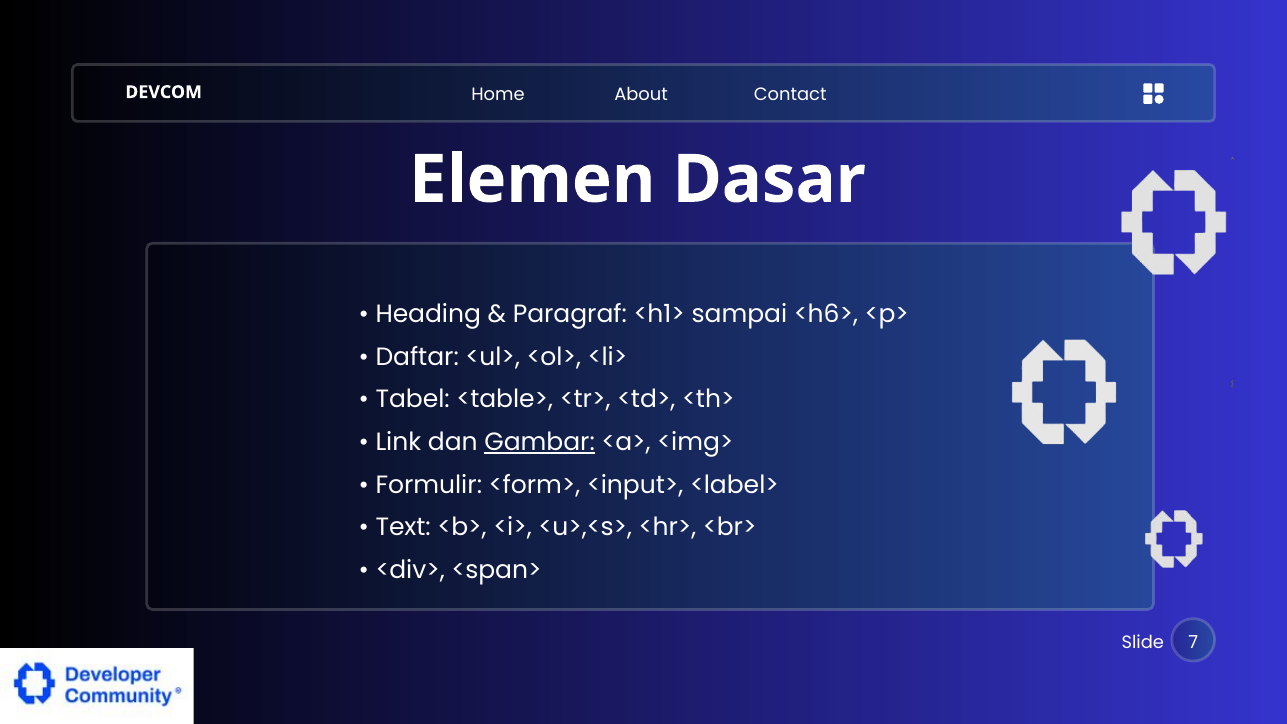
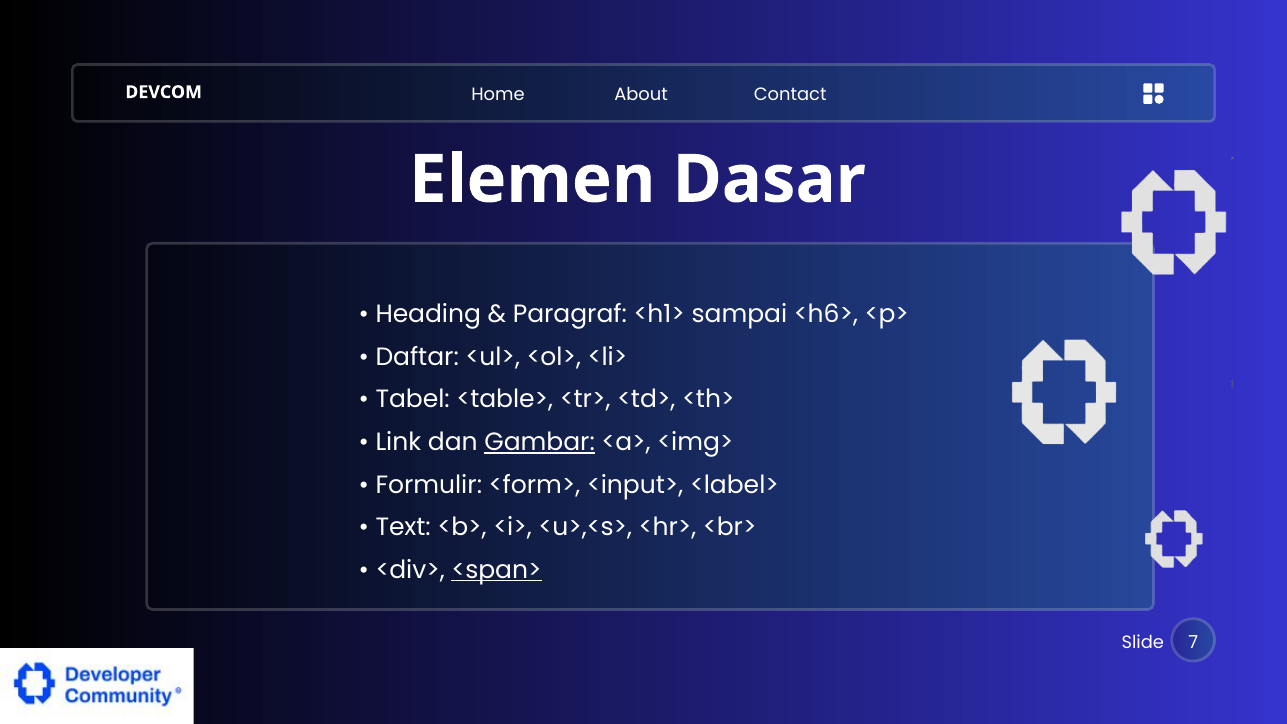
<span> underline: none -> present
